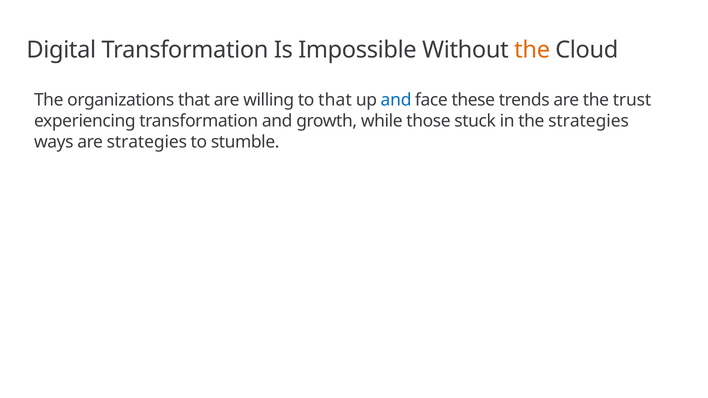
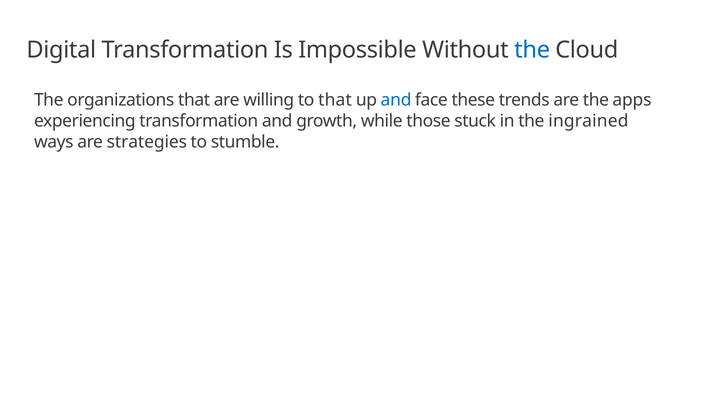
the at (532, 50) colour: orange -> blue
trust: trust -> apps
the strategies: strategies -> ingrained
